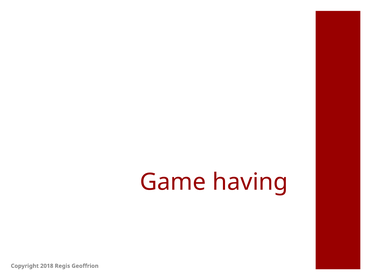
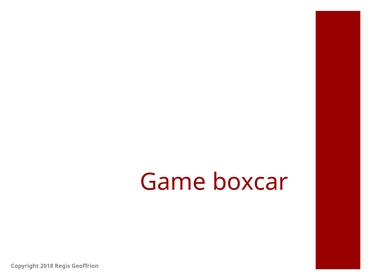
having: having -> boxcar
